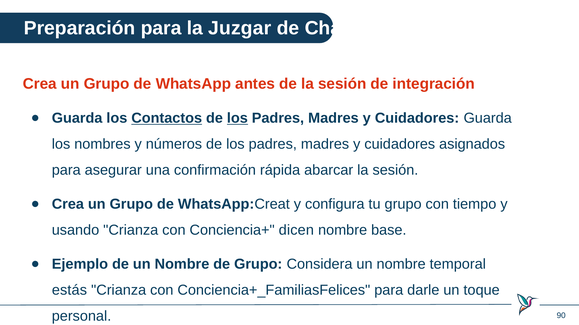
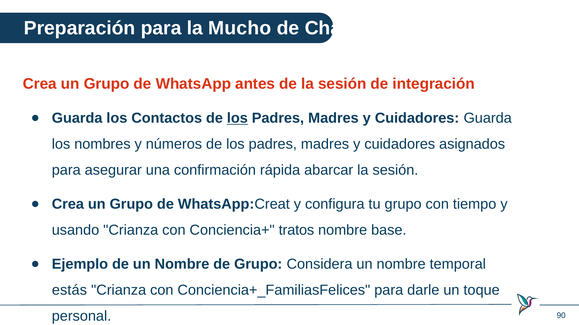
Juzgar: Juzgar -> Mucho
Contactos underline: present -> none
dicen: dicen -> tratos
